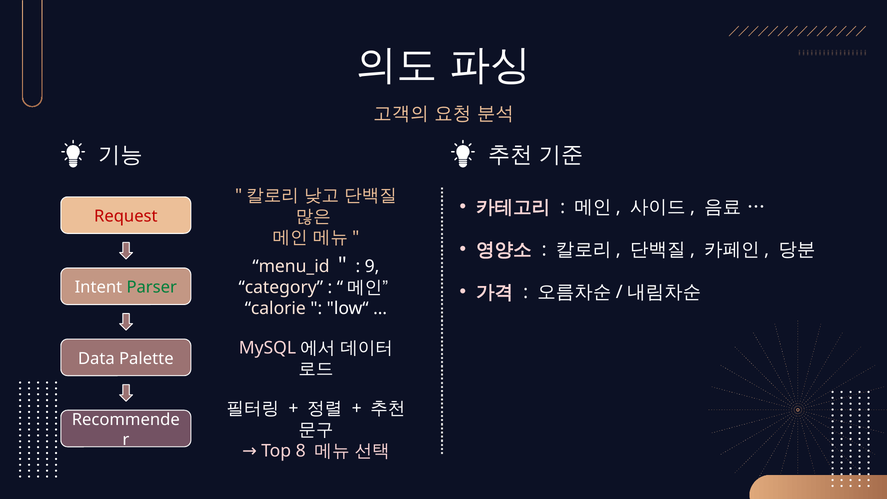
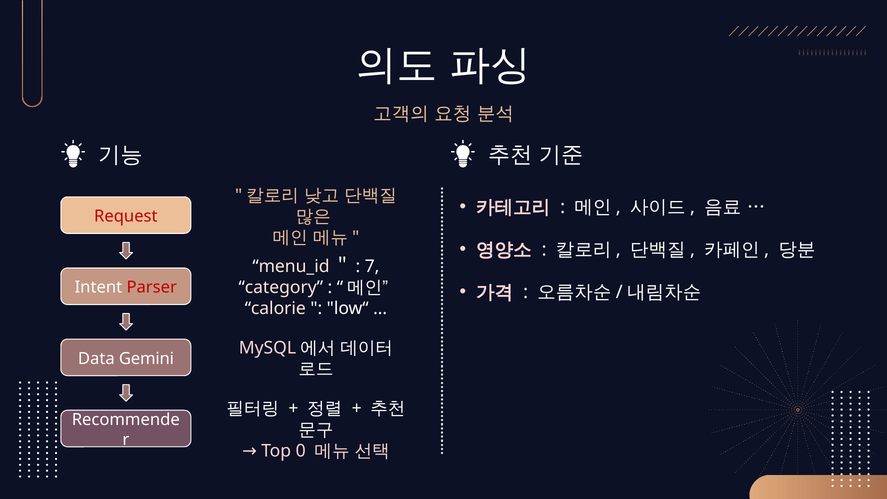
9: 9 -> 7
Parser colour: green -> red
Palette: Palette -> Gemini
8: 8 -> 0
